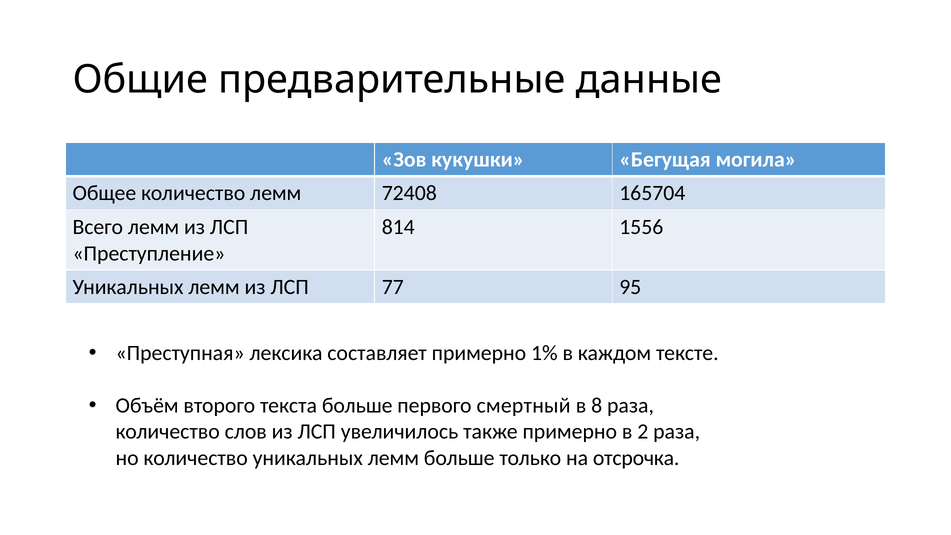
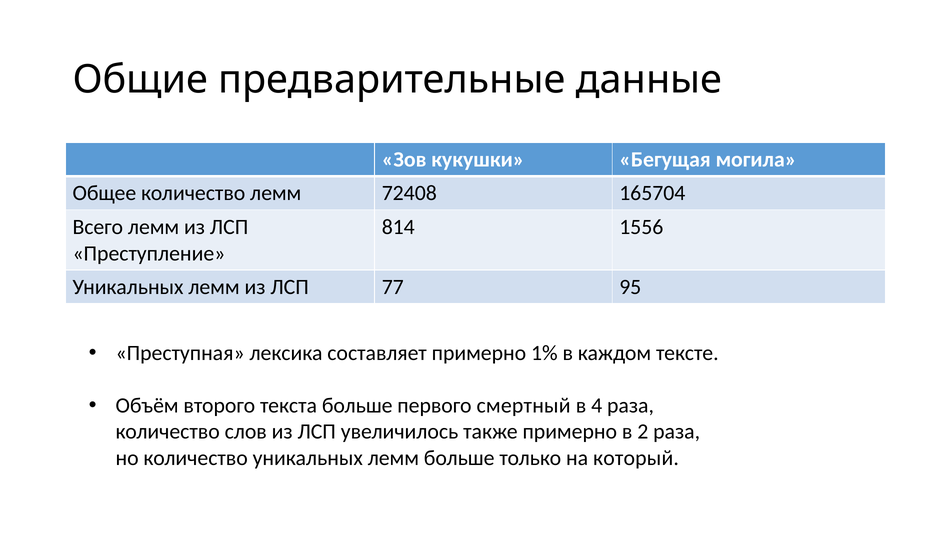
8: 8 -> 4
отсрочка: отсрочка -> который
